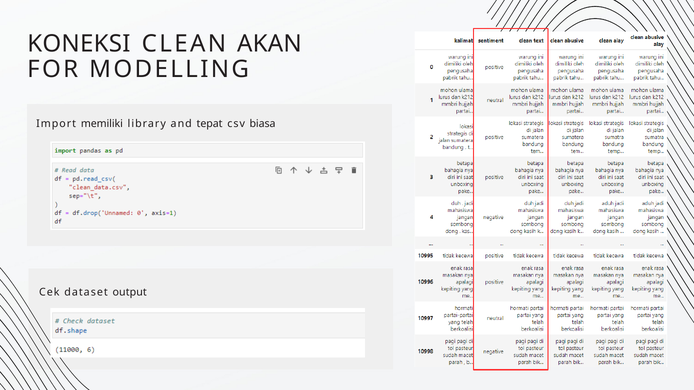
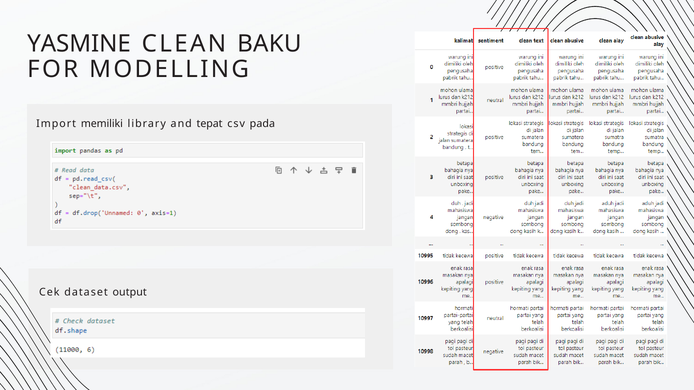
KONEKSI: KONEKSI -> YASMINE
AKAN: AKAN -> BAKU
biasa: biasa -> pada
